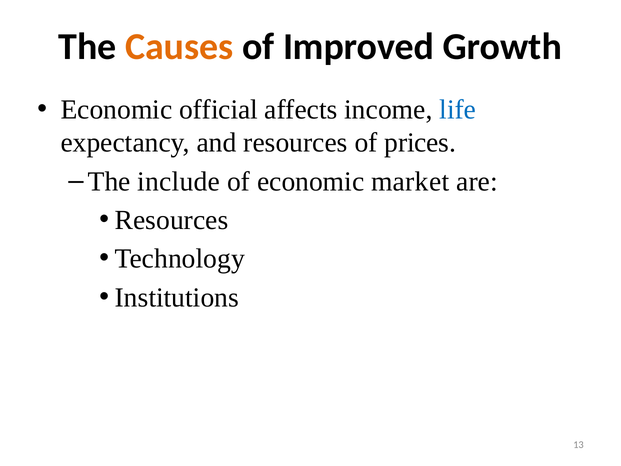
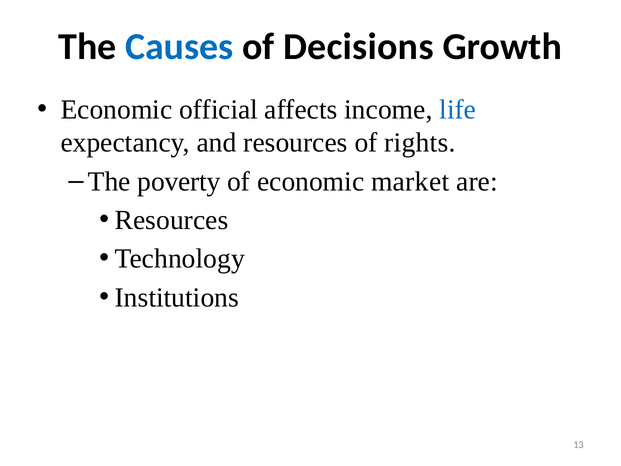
Causes colour: orange -> blue
Improved: Improved -> Decisions
prices: prices -> rights
include: include -> poverty
